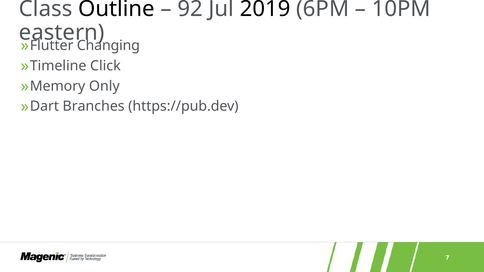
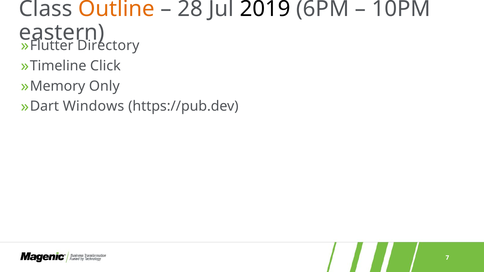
Outline colour: black -> orange
92: 92 -> 28
Changing: Changing -> Directory
Branches: Branches -> Windows
